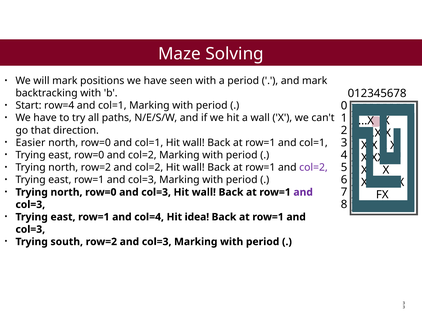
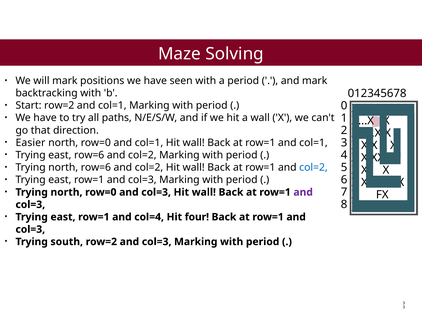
Start row=4: row=4 -> row=2
east row=0: row=0 -> row=6
north row=2: row=2 -> row=6
col=2 at (313, 168) colour: purple -> blue
idea: idea -> four
